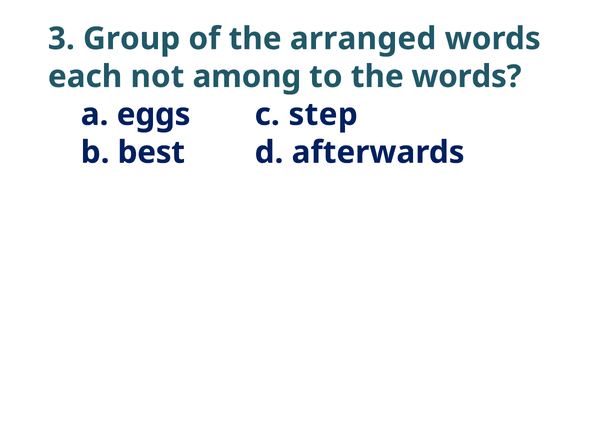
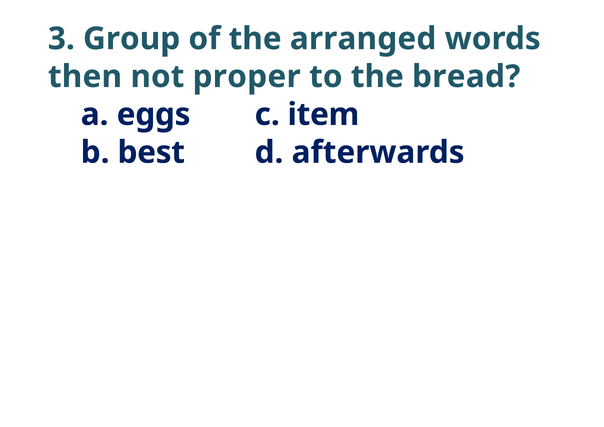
each: each -> then
among: among -> proper
the words: words -> bread
step: step -> item
